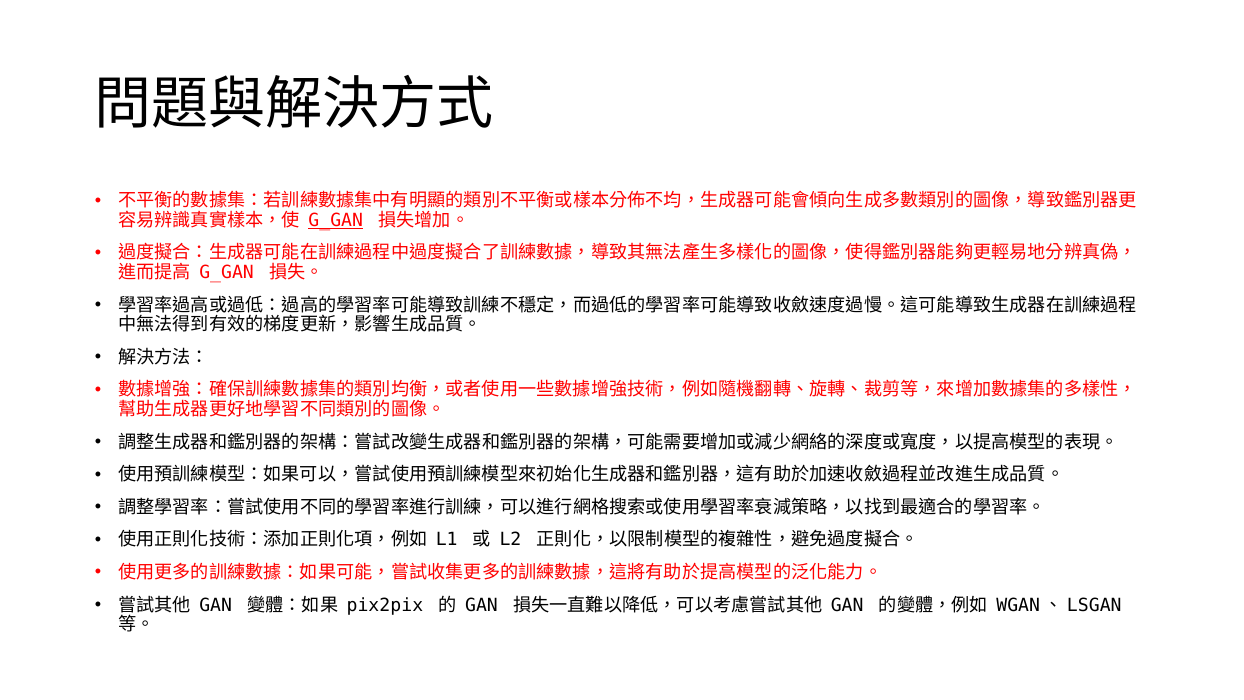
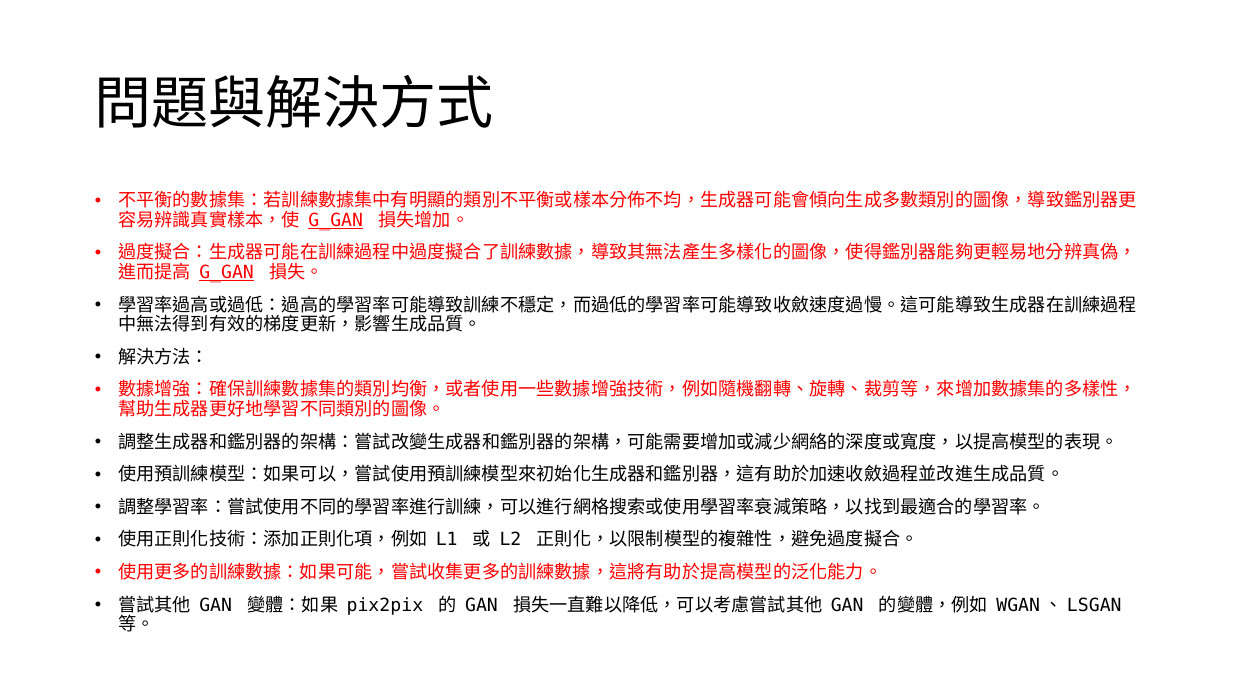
G_GAN at (227, 272) underline: none -> present
